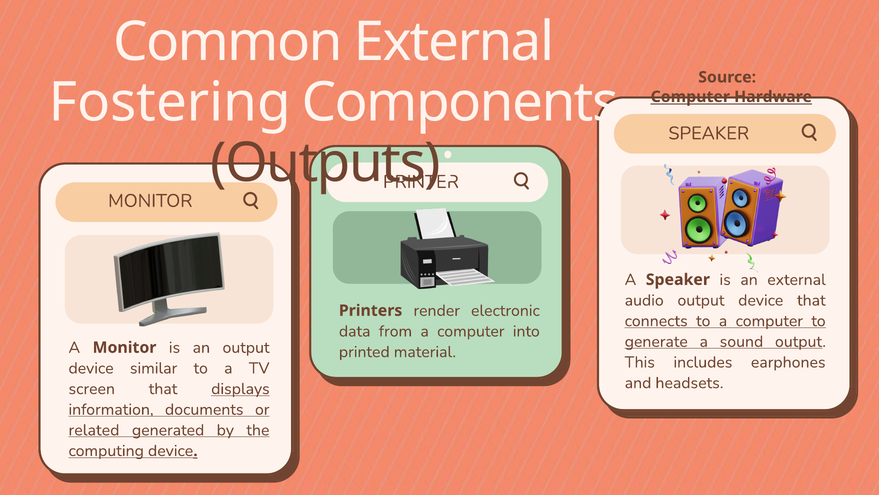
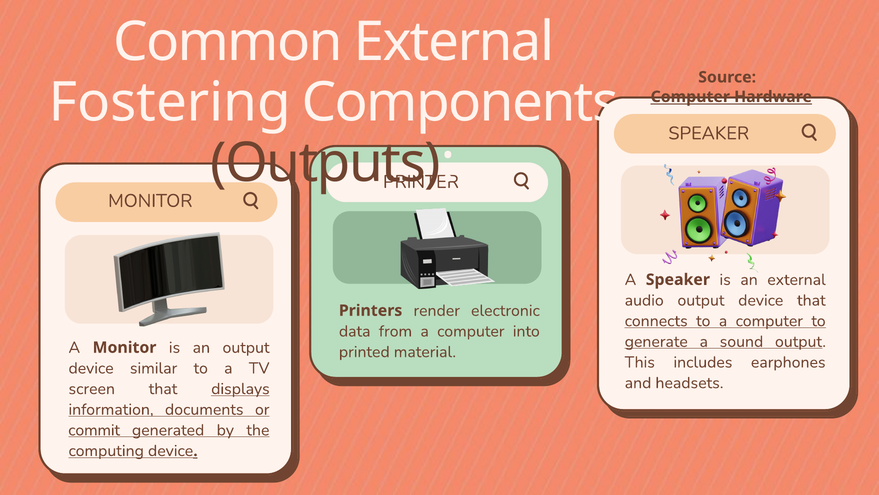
related: related -> commit
